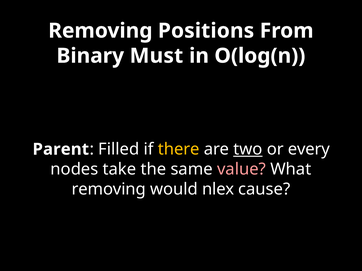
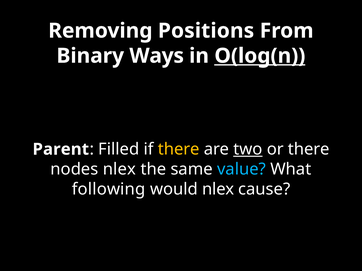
Must: Must -> Ways
O(log(n underline: none -> present
or every: every -> there
nodes take: take -> nlex
value colour: pink -> light blue
removing at (109, 189): removing -> following
